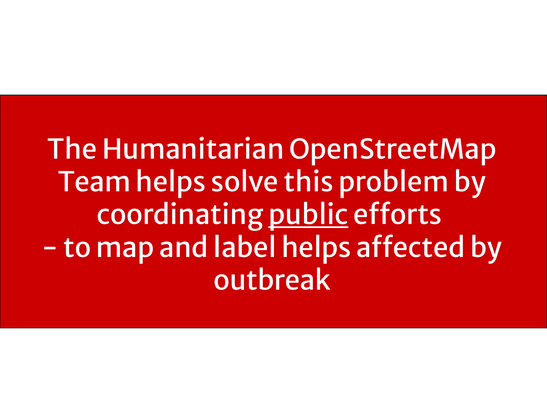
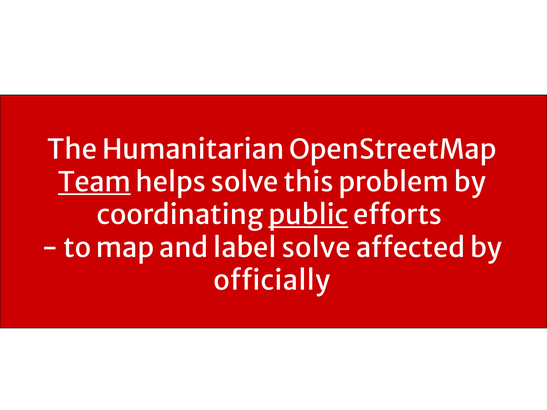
Team underline: none -> present
label helps: helps -> solve
outbreak: outbreak -> officially
